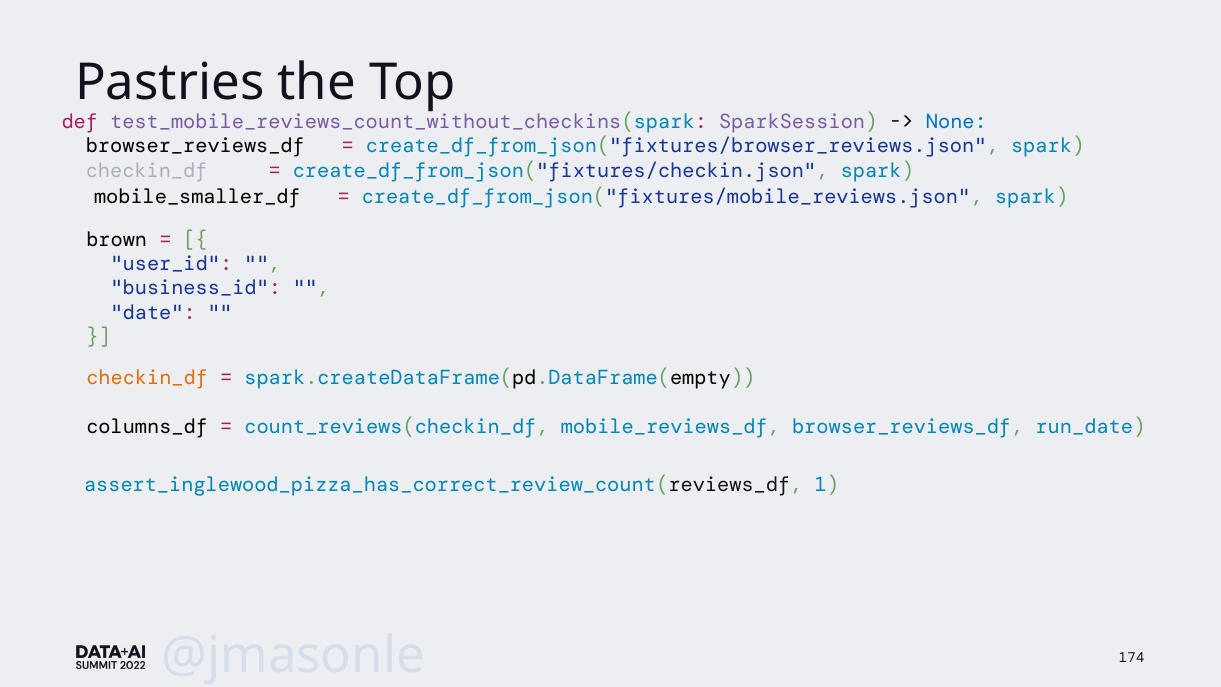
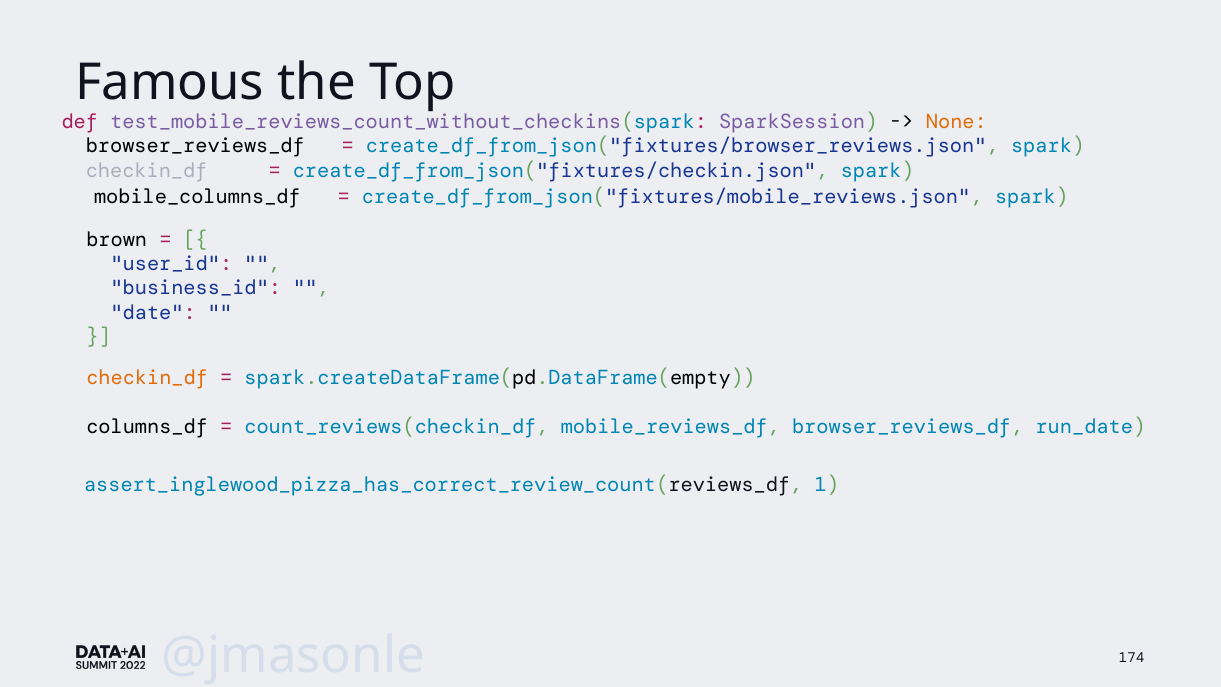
Pastries: Pastries -> Famous
None colour: blue -> orange
mobile_smaller_df: mobile_smaller_df -> mobile_columns_df
